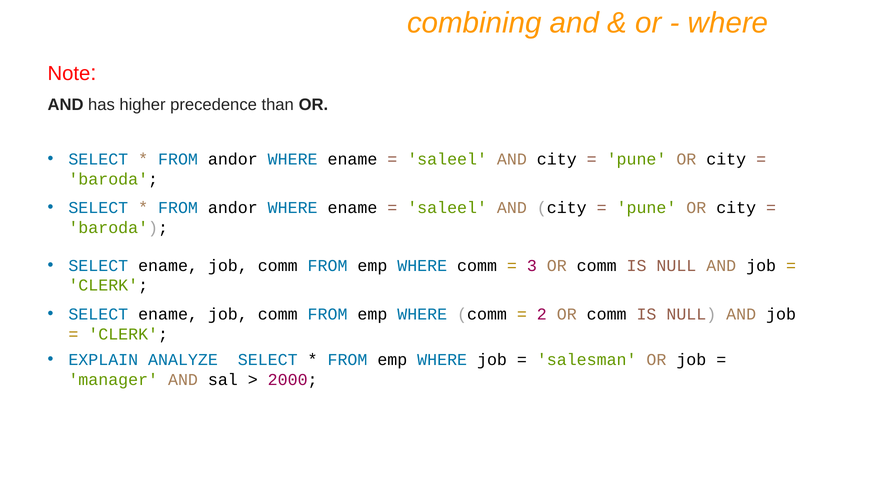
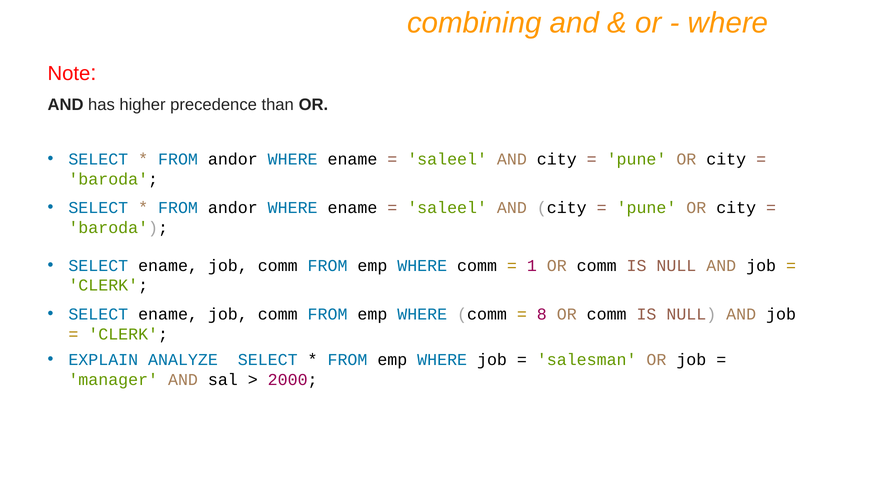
3: 3 -> 1
2: 2 -> 8
